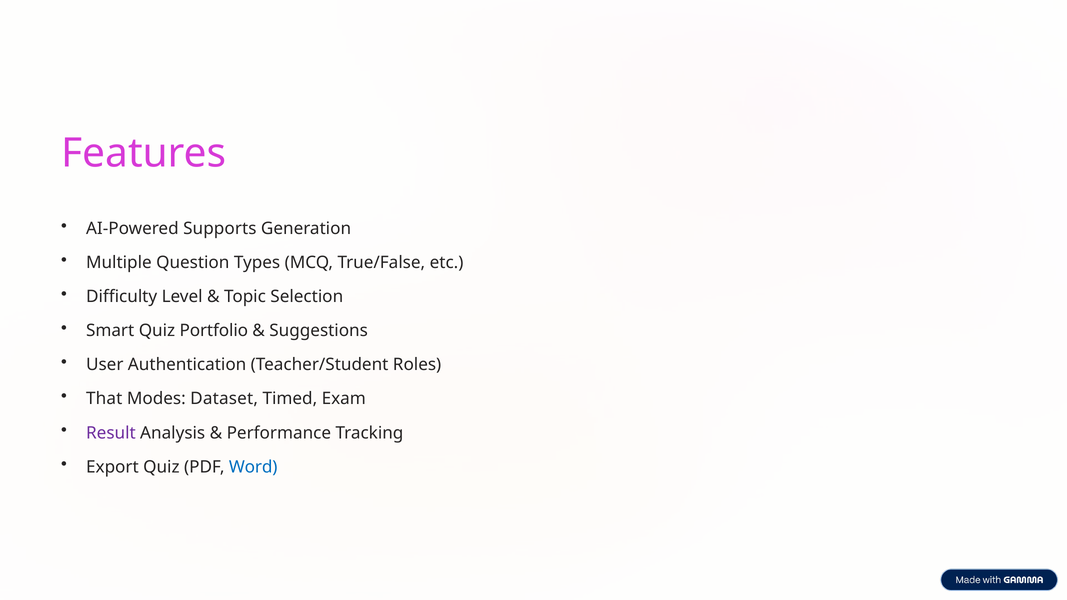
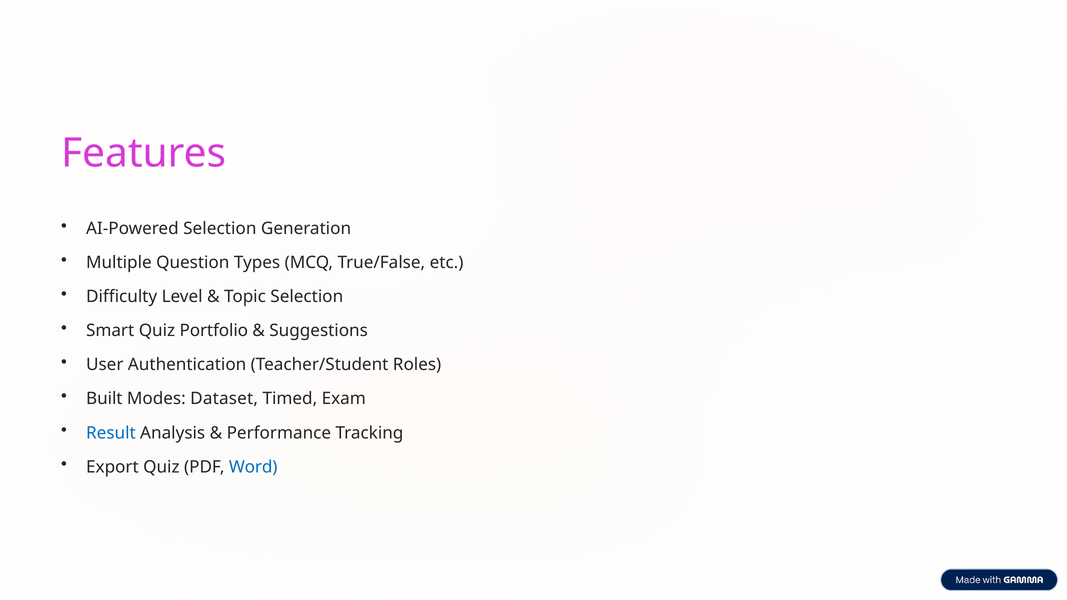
AI-Powered Supports: Supports -> Selection
That: That -> Built
Result colour: purple -> blue
